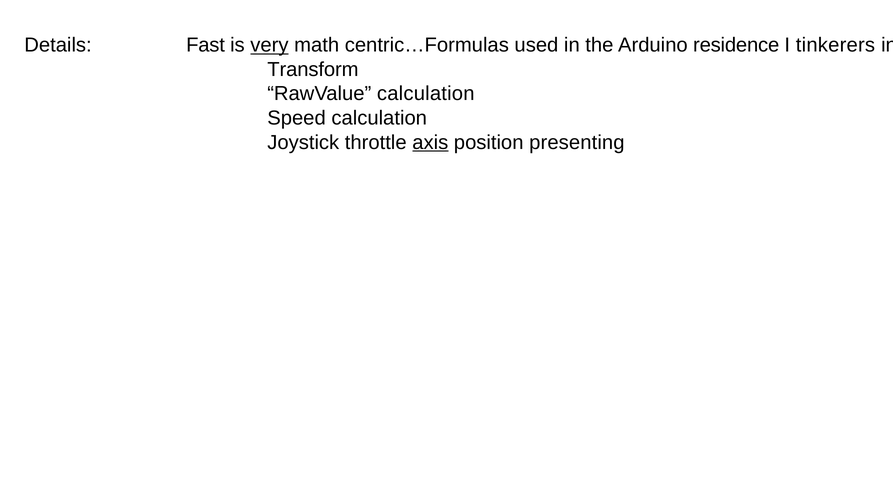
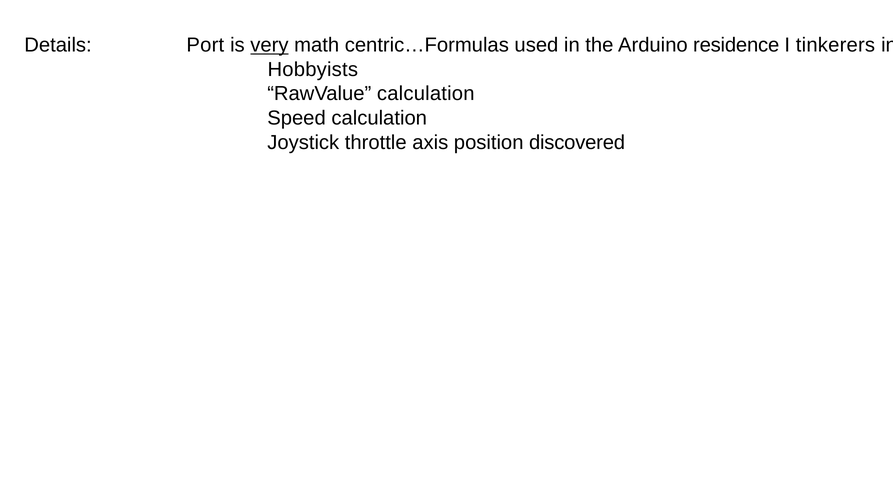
Fast: Fast -> Port
Transform: Transform -> Hobbyists
axis underline: present -> none
presenting: presenting -> discovered
